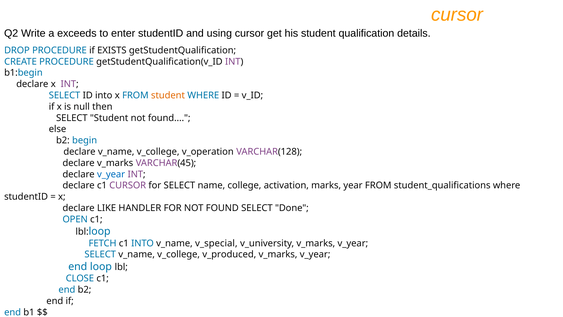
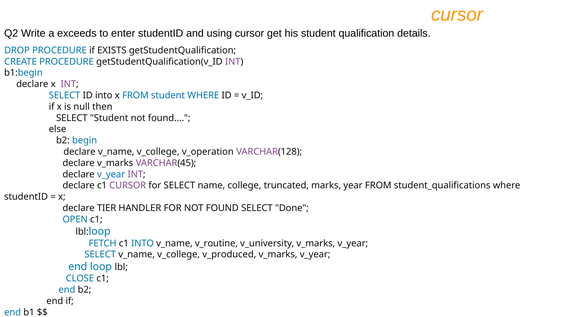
student at (168, 95) colour: orange -> blue
activation: activation -> truncated
LIKE: LIKE -> TIER
v_special: v_special -> v_routine
